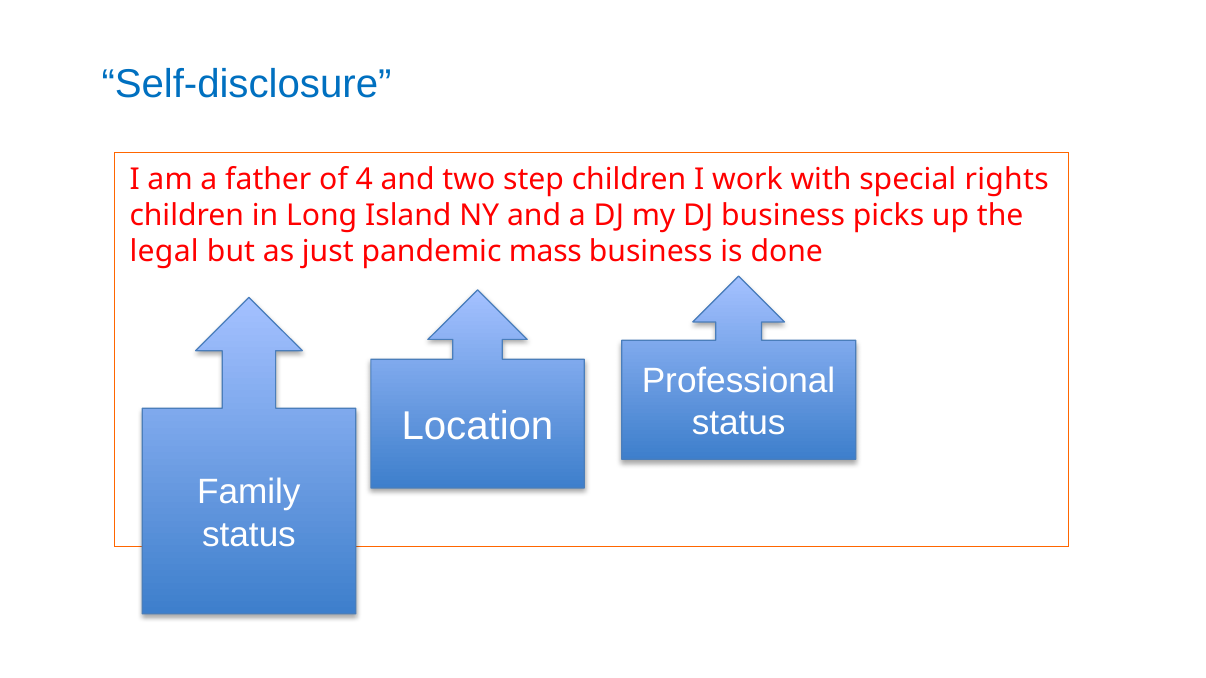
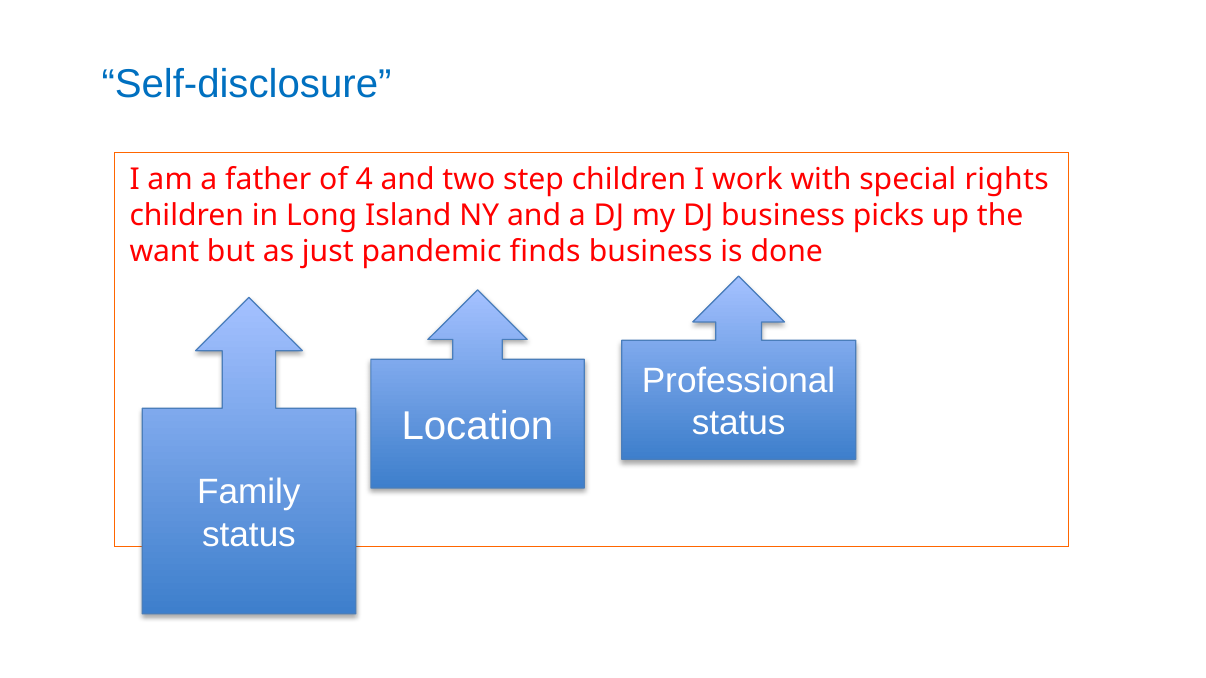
legal: legal -> want
mass: mass -> finds
